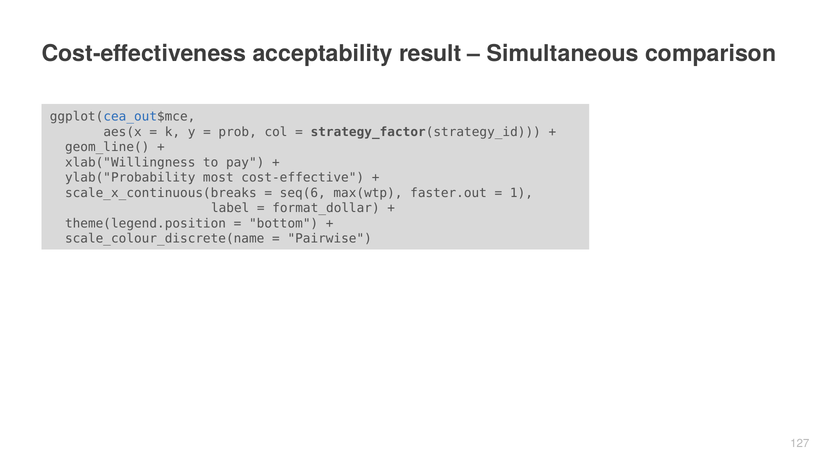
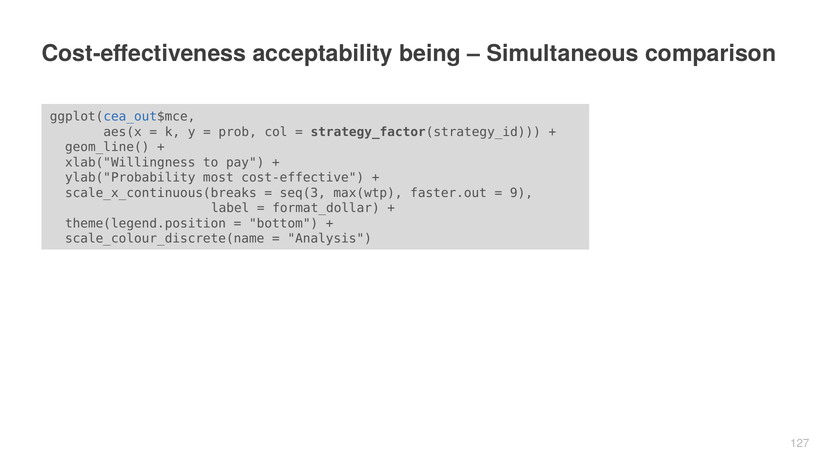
result: result -> being
seq(6: seq(6 -> seq(3
1: 1 -> 9
Pairwise: Pairwise -> Analysis
